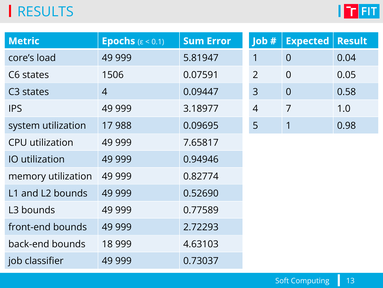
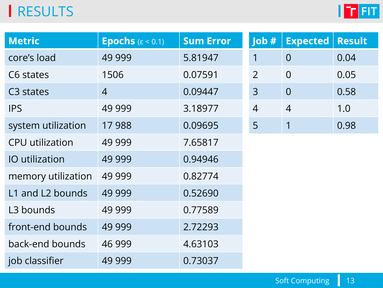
4 7: 7 -> 4
18: 18 -> 46
